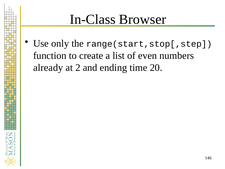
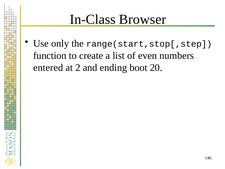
already: already -> entered
time: time -> boot
